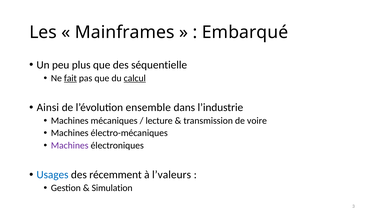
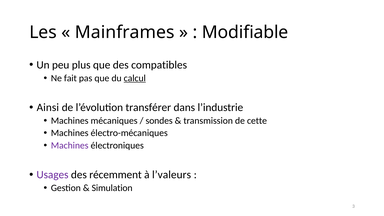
Embarqué: Embarqué -> Modifiable
séquentielle: séquentielle -> compatibles
fait underline: present -> none
ensemble: ensemble -> transférer
lecture: lecture -> sondes
voire: voire -> cette
Usages colour: blue -> purple
